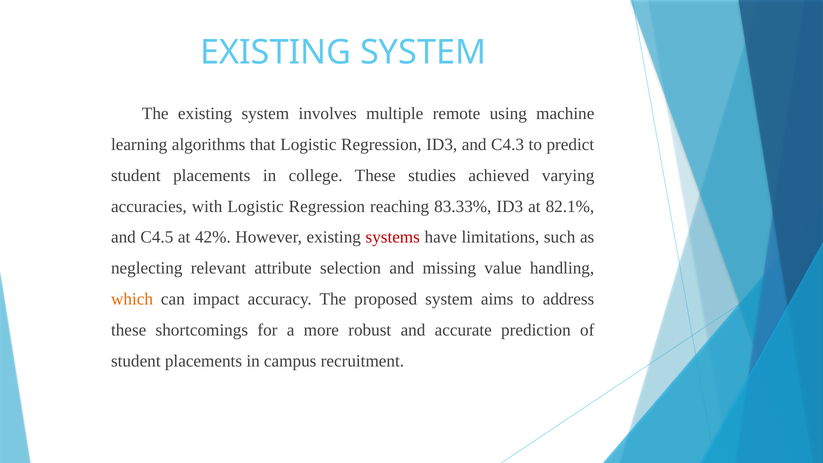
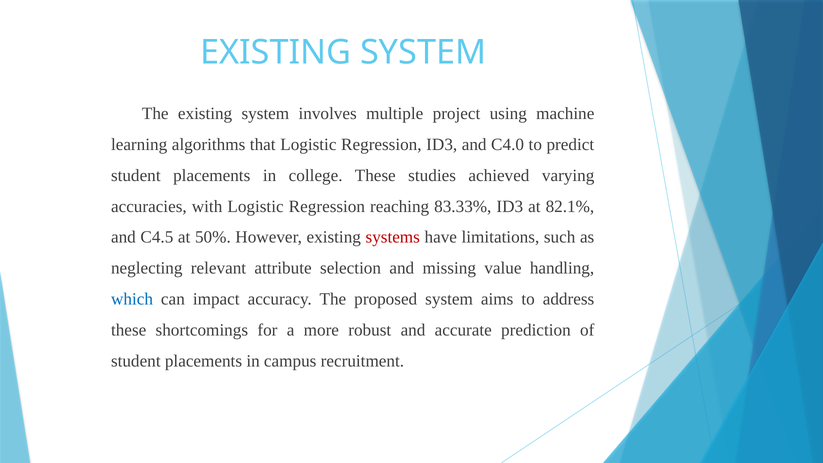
remote: remote -> project
C4.3: C4.3 -> C4.0
42%: 42% -> 50%
which colour: orange -> blue
